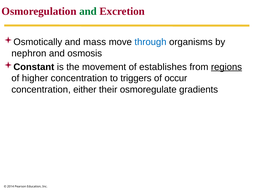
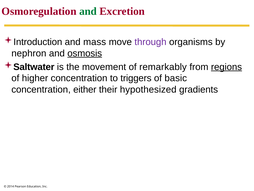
Osmotically: Osmotically -> Introduction
through colour: blue -> purple
osmosis underline: none -> present
Constant: Constant -> Saltwater
establishes: establishes -> remarkably
occur: occur -> basic
osmoregulate: osmoregulate -> hypothesized
